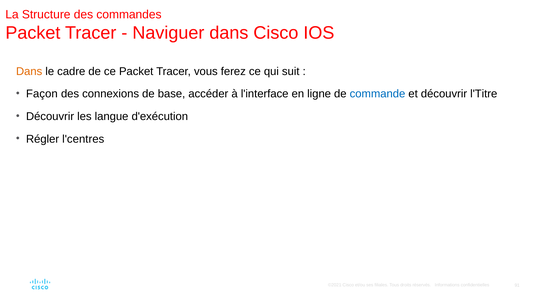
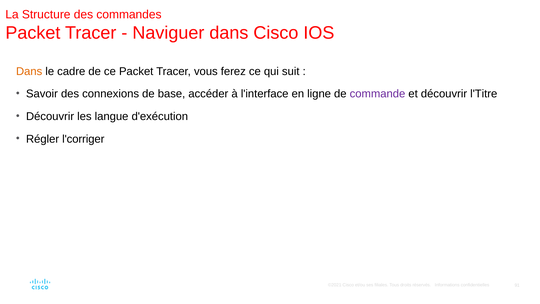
Façon: Façon -> Savoir
commande colour: blue -> purple
l'centres: l'centres -> l'corriger
